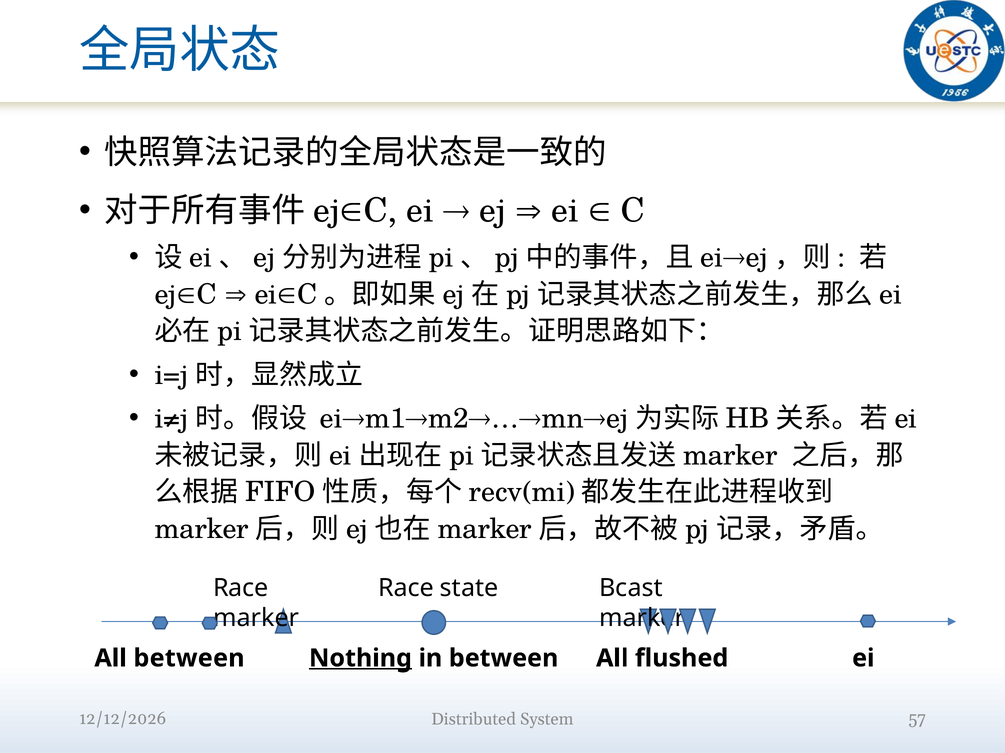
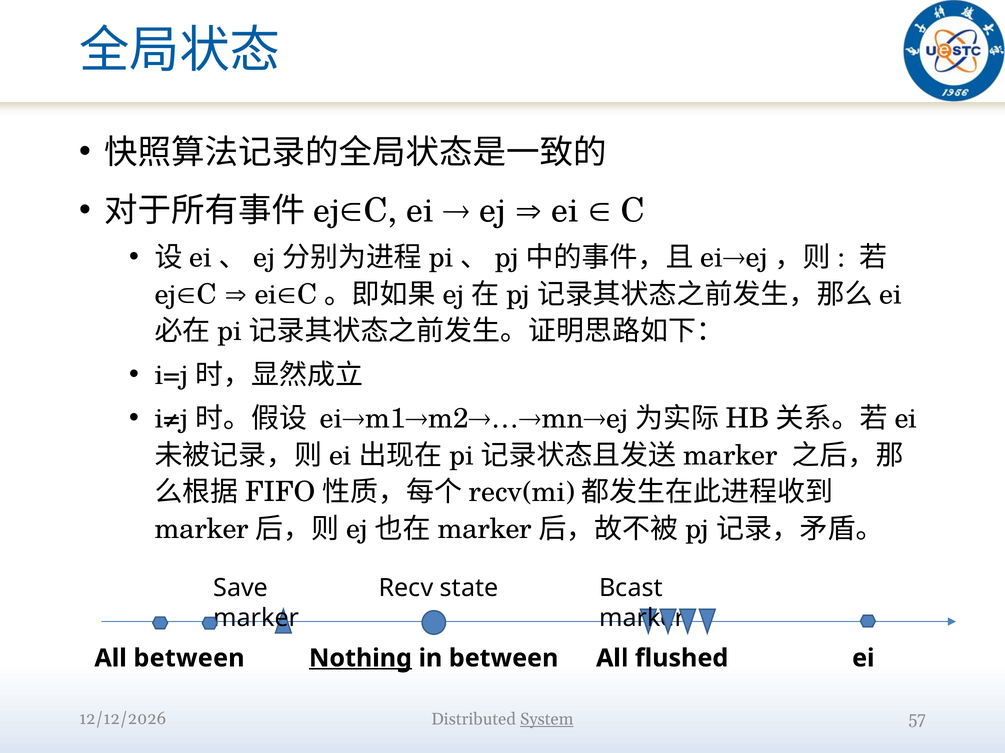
Race at (241, 589): Race -> Save
Race at (406, 589): Race -> Recv
System underline: none -> present
